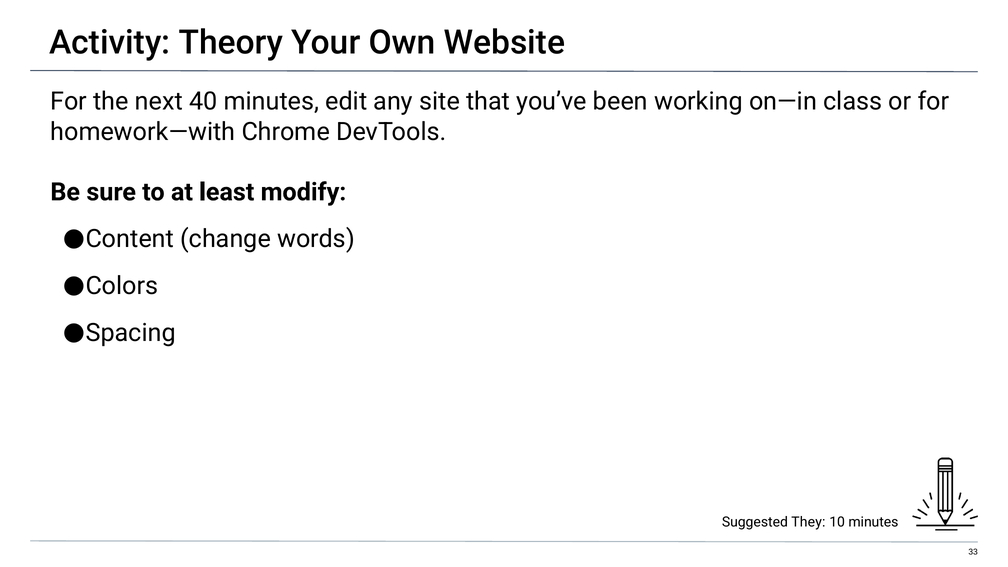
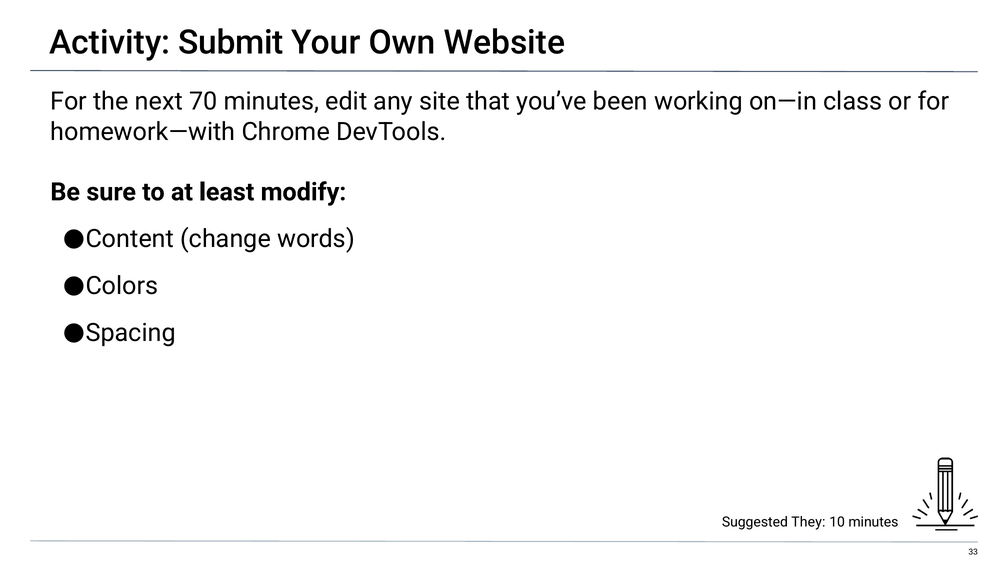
Theory: Theory -> Submit
40: 40 -> 70
